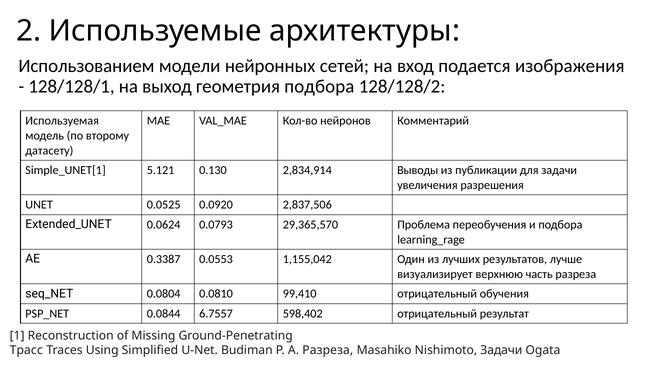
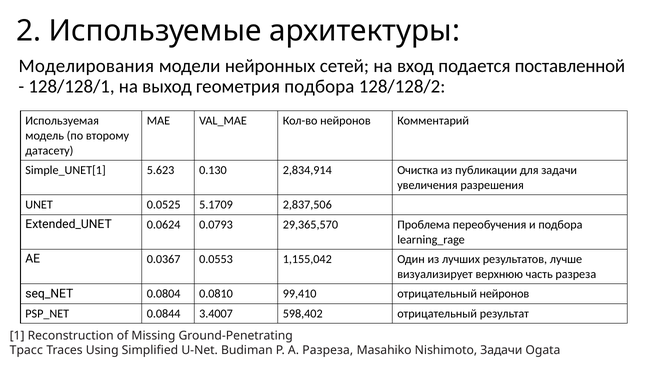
Использованием: Использованием -> Моделирования
изображения: изображения -> поставленной
5.121: 5.121 -> 5.623
Выводы: Выводы -> Очистка
0.0920: 0.0920 -> 5.1709
0.3387: 0.3387 -> 0.0367
отрицательный обучения: обучения -> нейронов
6.7557: 6.7557 -> 3.4007
